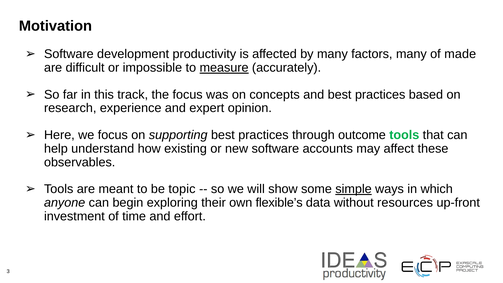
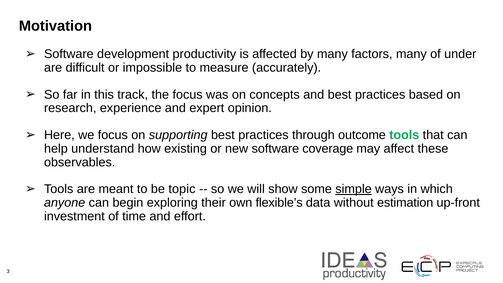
made: made -> under
measure underline: present -> none
accounts: accounts -> coverage
resources: resources -> estimation
